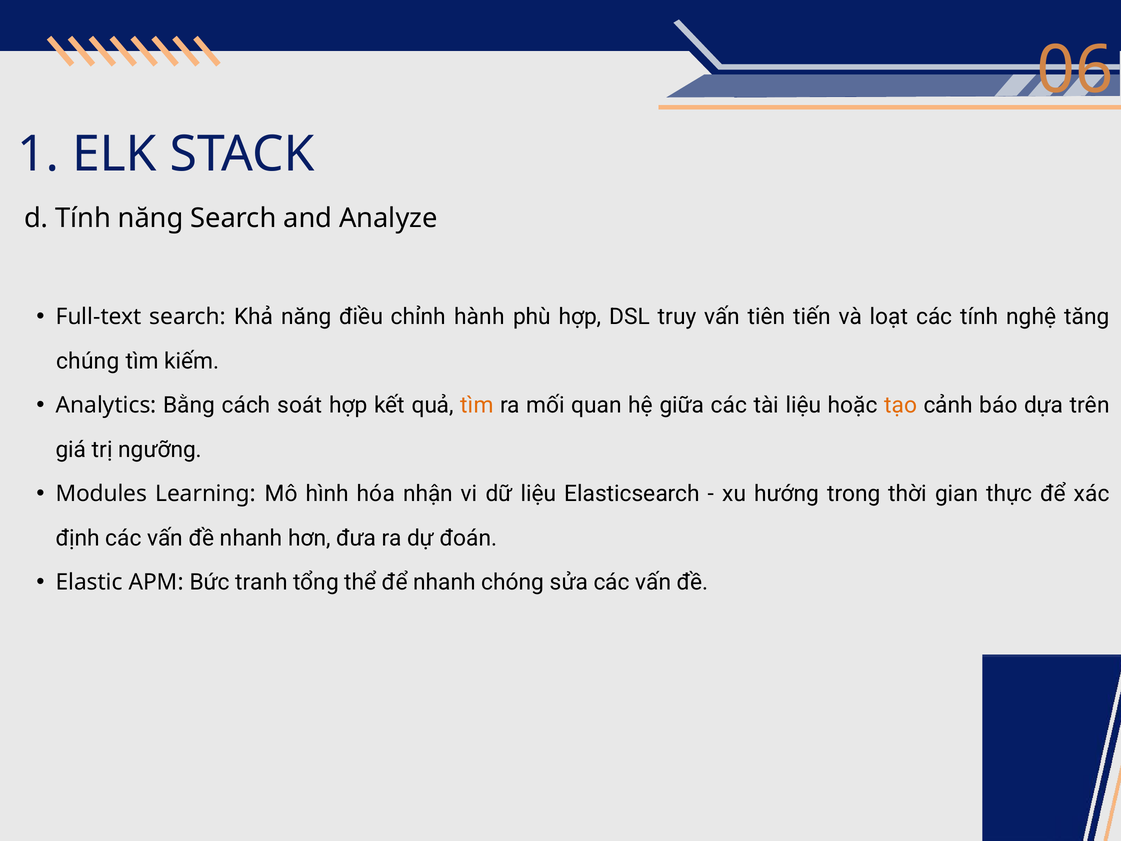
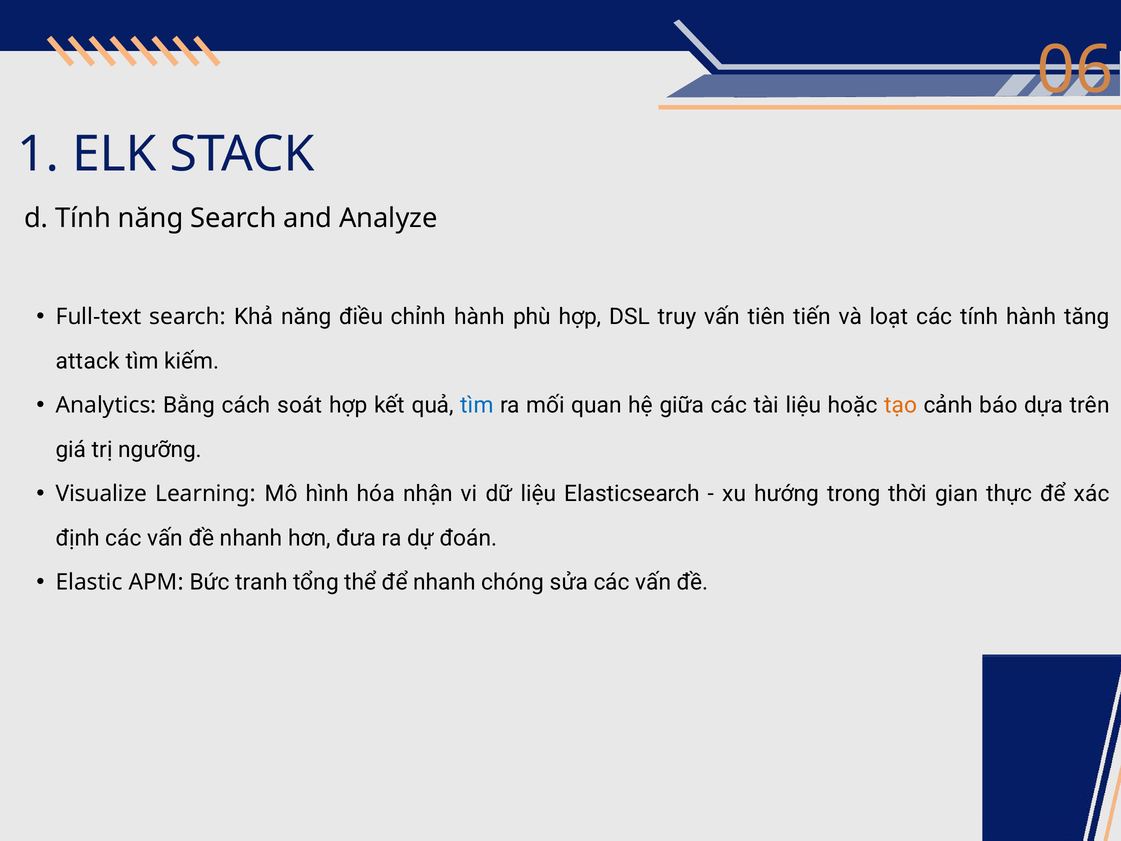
tính nghệ: nghệ -> hành
chúng: chúng -> attack
tìm at (477, 405) colour: orange -> blue
Modules: Modules -> Visualize
